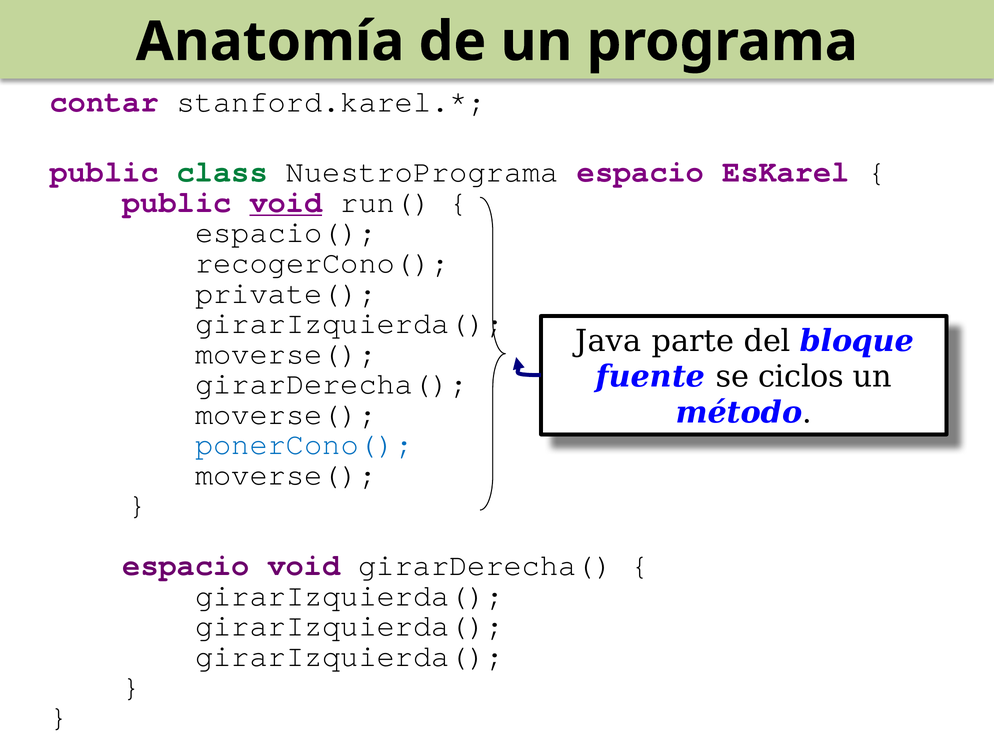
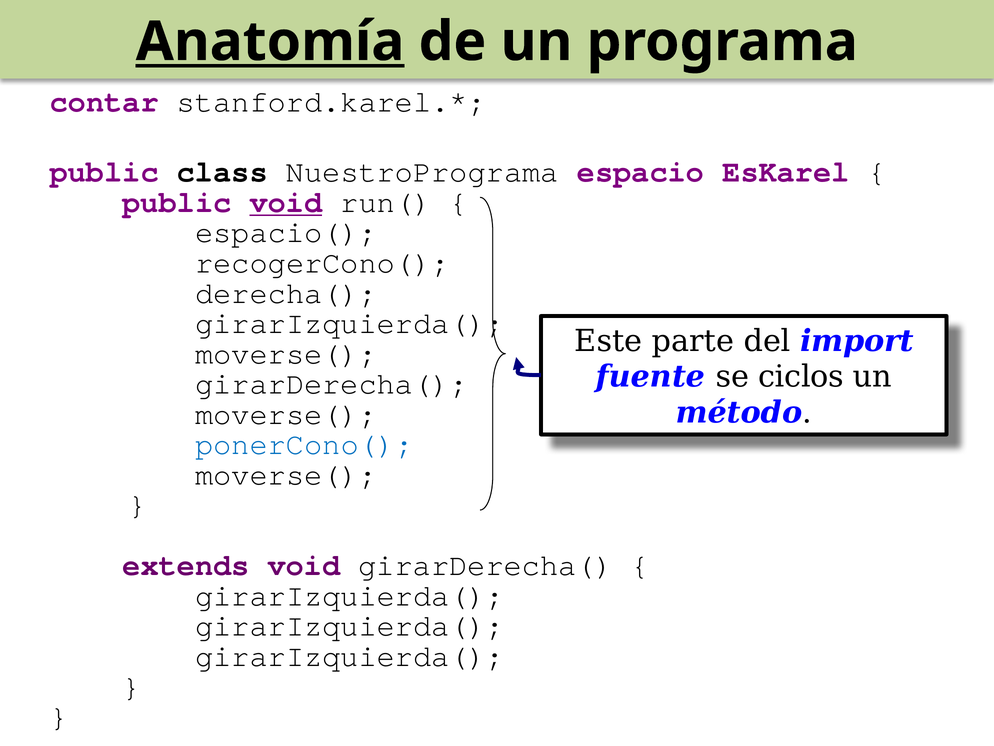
Anatomía underline: none -> present
class colour: green -> black
private(: private( -> derecha(
Java: Java -> Este
bloque: bloque -> import
espacio at (186, 565): espacio -> extends
